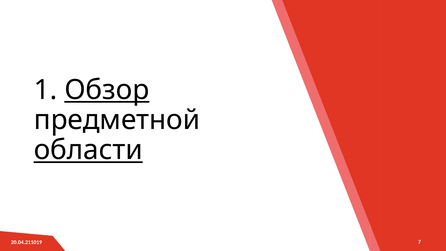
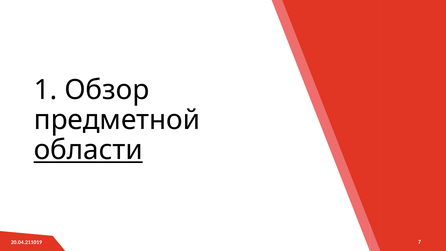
Обзор underline: present -> none
